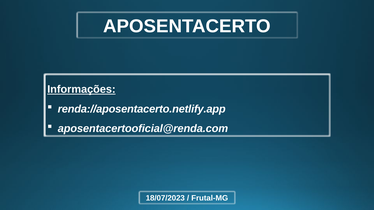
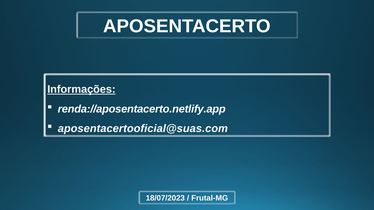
aposentacertooficial@renda.com: aposentacertooficial@renda.com -> aposentacertooficial@suas.com
